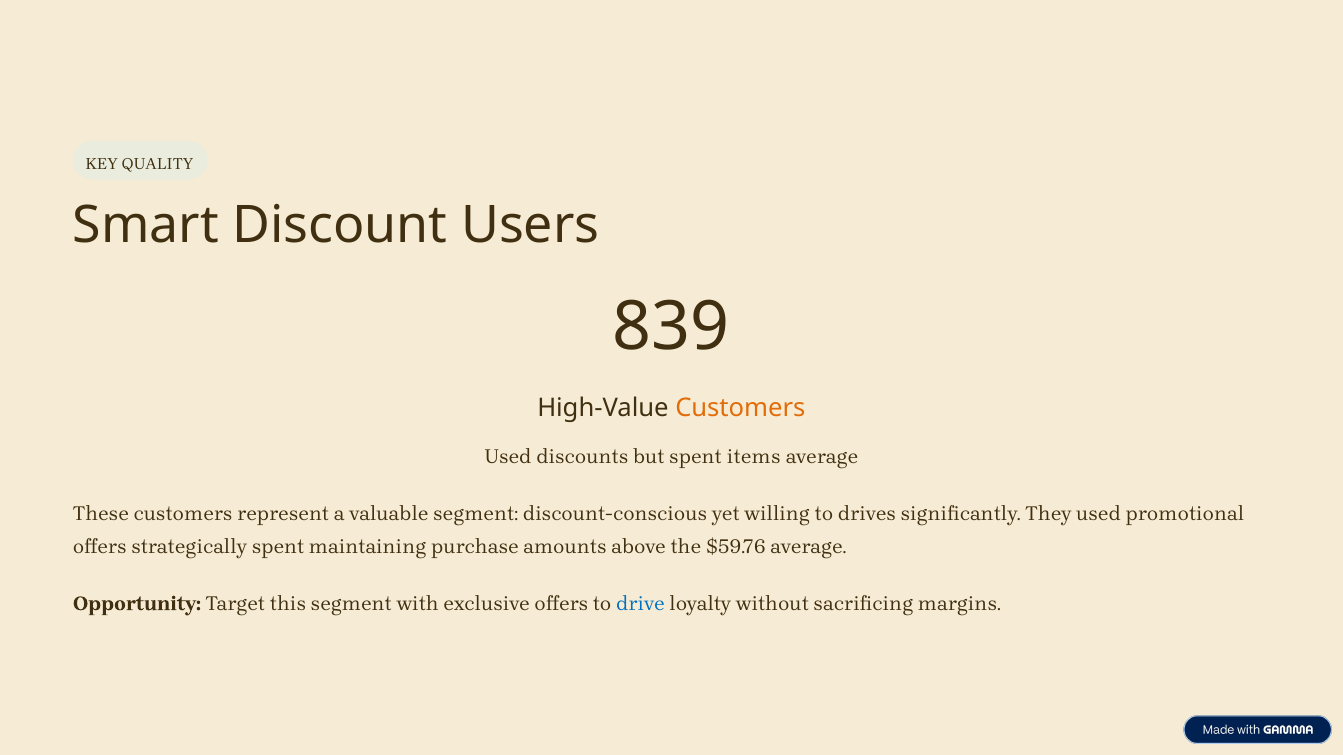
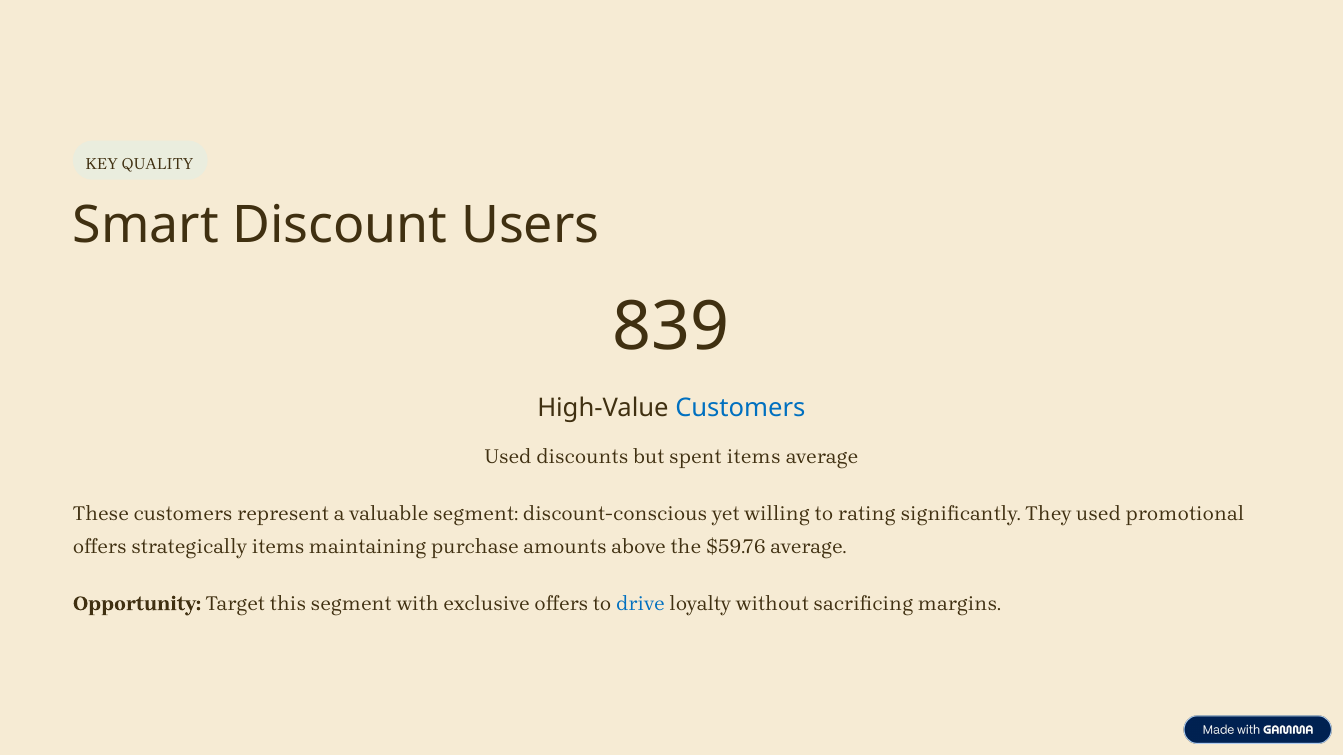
Customers at (740, 408) colour: orange -> blue
drives: drives -> rating
strategically spent: spent -> items
